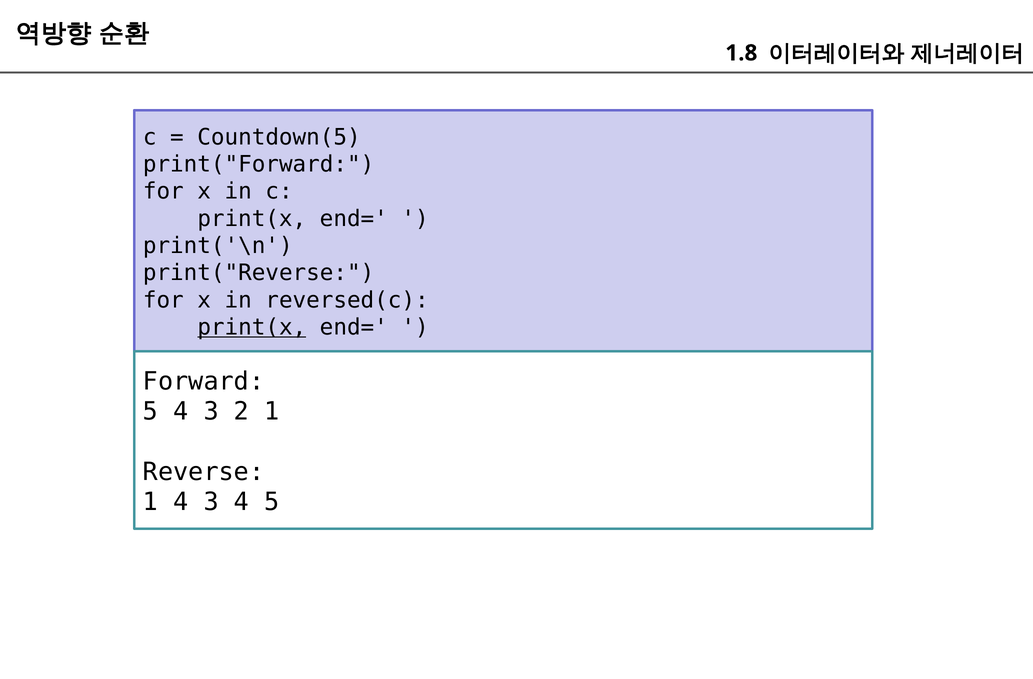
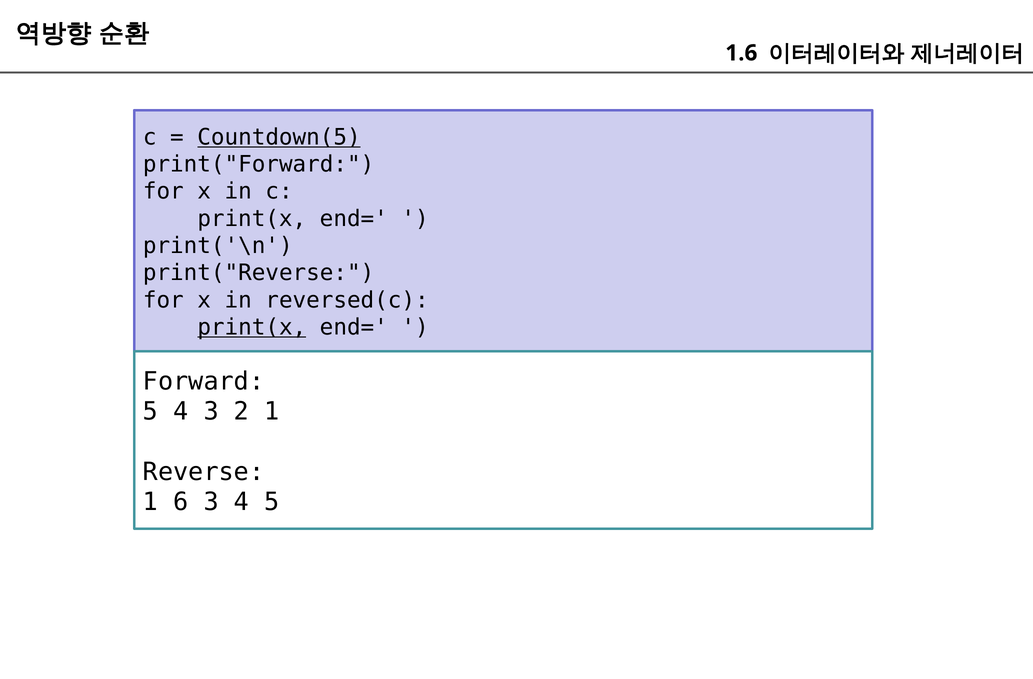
1.8: 1.8 -> 1.6
Countdown(5 underline: none -> present
1 4: 4 -> 6
